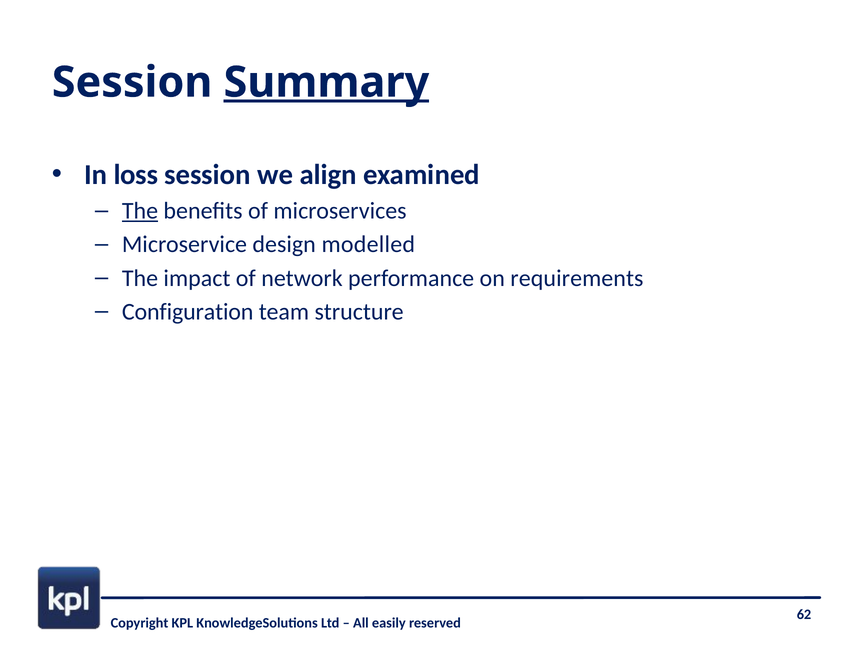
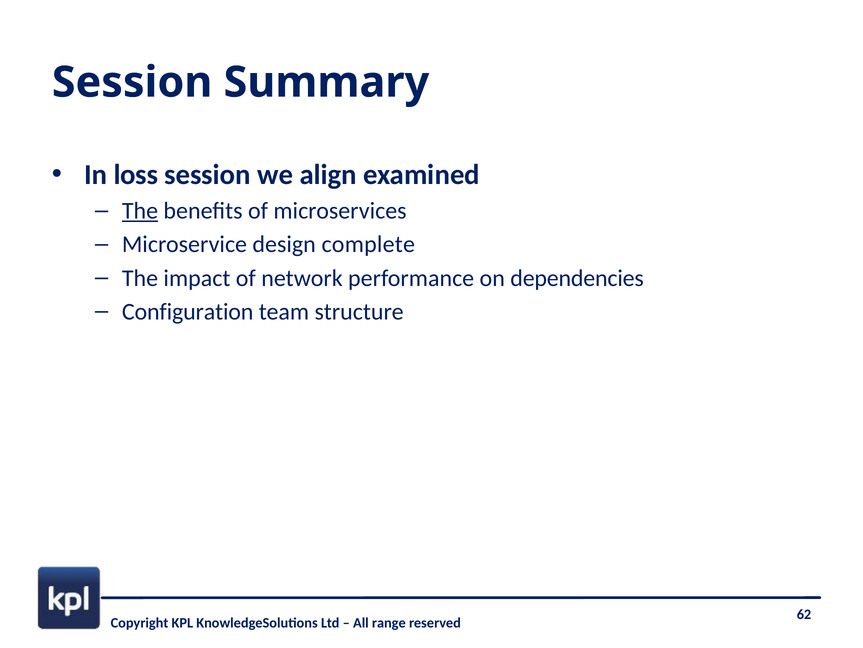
Summary underline: present -> none
modelled: modelled -> complete
requirements: requirements -> dependencies
easily: easily -> range
